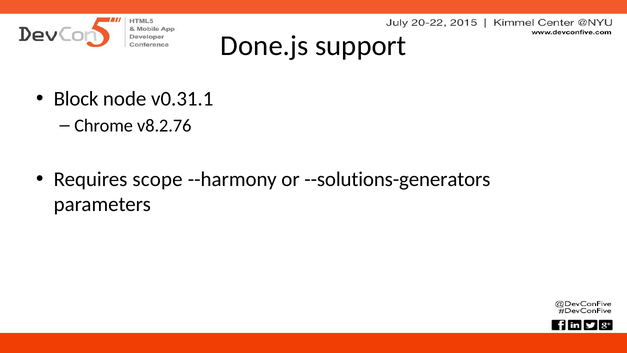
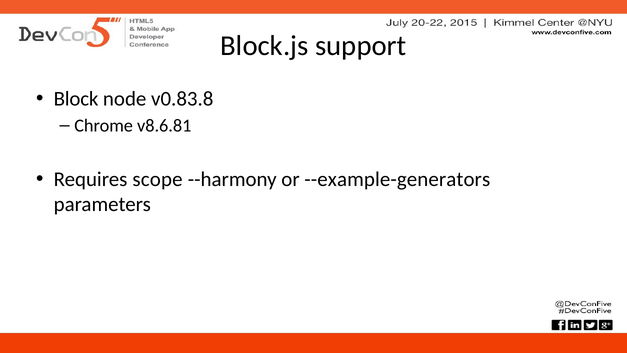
Done.js: Done.js -> Block.js
v0.31.1: v0.31.1 -> v0.83.8
v8.2.76: v8.2.76 -> v8.6.81
--solutions-generators: --solutions-generators -> --example-generators
